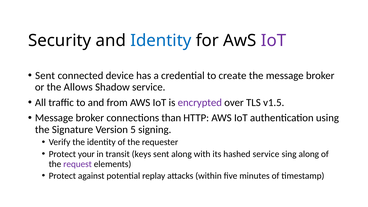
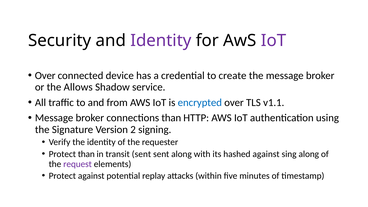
Identity at (161, 40) colour: blue -> purple
Sent at (45, 76): Sent -> Over
encrypted colour: purple -> blue
v1.5: v1.5 -> v1.1
5: 5 -> 2
Protect your: your -> than
transit keys: keys -> sent
hashed service: service -> against
